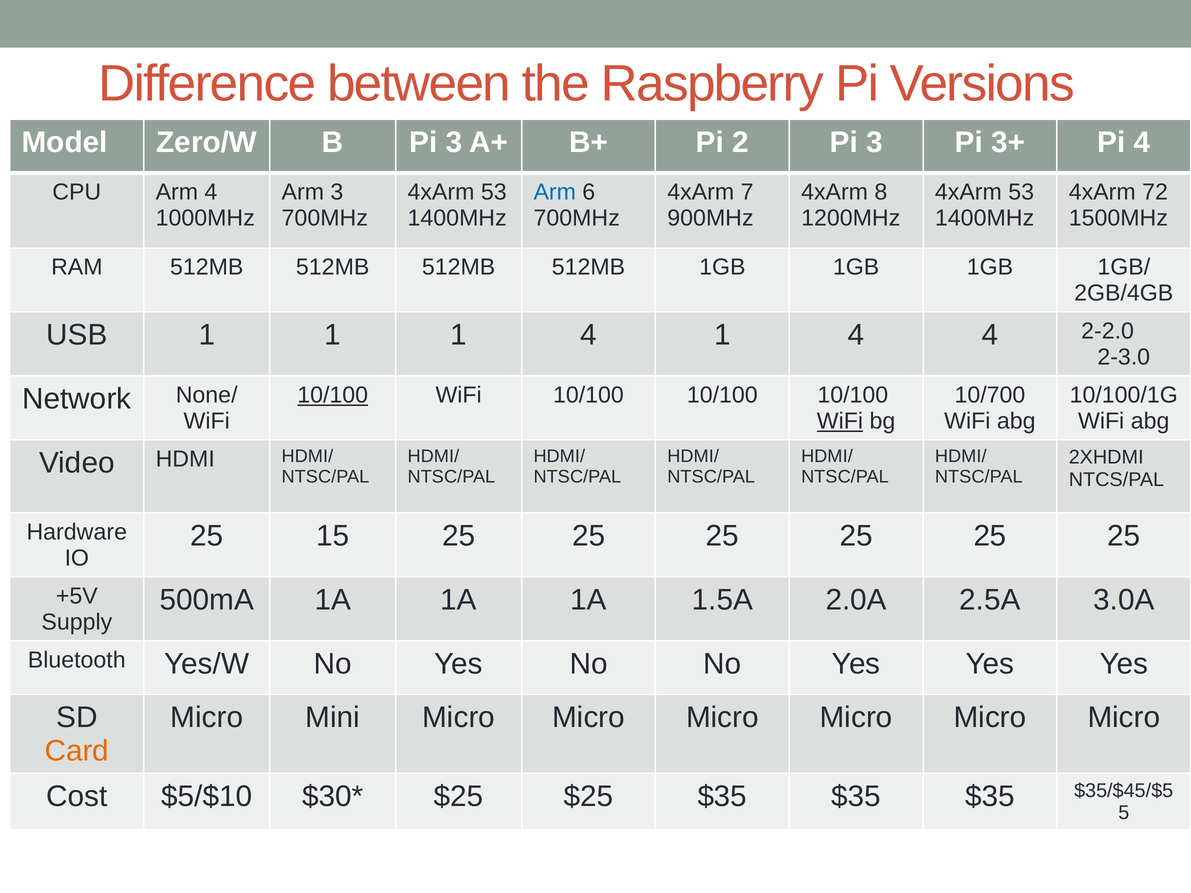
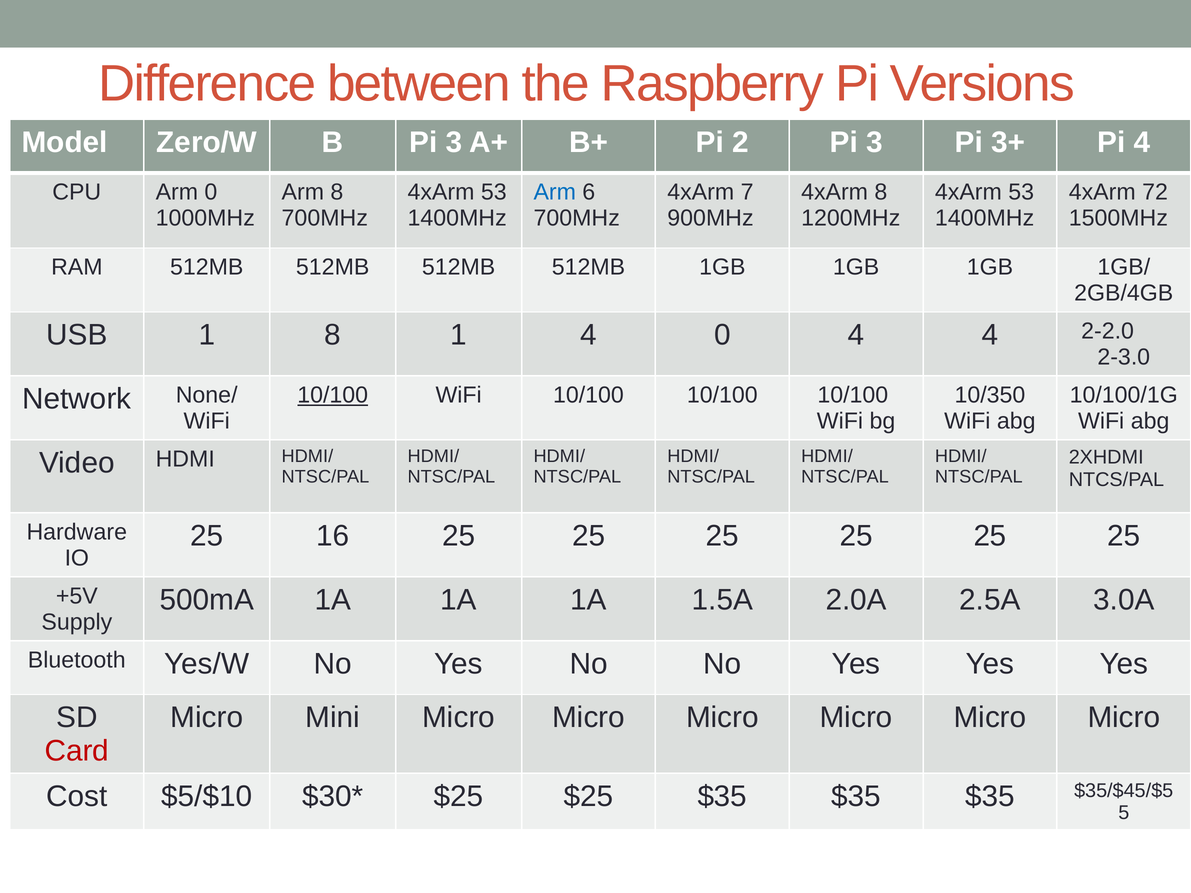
Arm 4: 4 -> 0
Arm 3: 3 -> 8
USB 1 1: 1 -> 8
4 1: 1 -> 0
10/700: 10/700 -> 10/350
WiFi at (840, 421) underline: present -> none
15: 15 -> 16
Card colour: orange -> red
